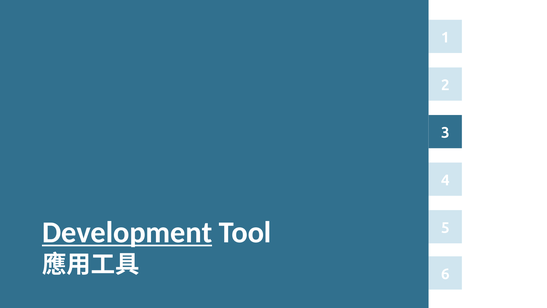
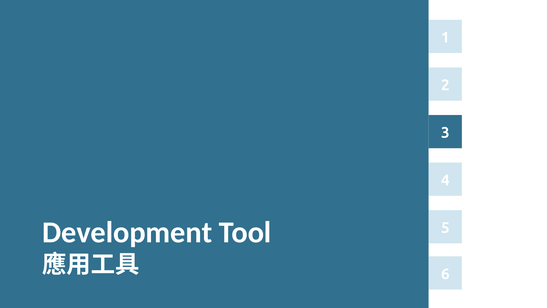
Development underline: present -> none
